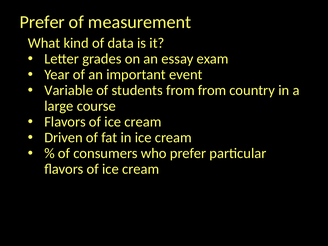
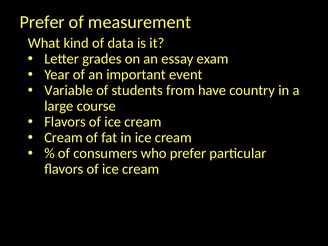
from from: from -> have
Driven at (63, 138): Driven -> Cream
